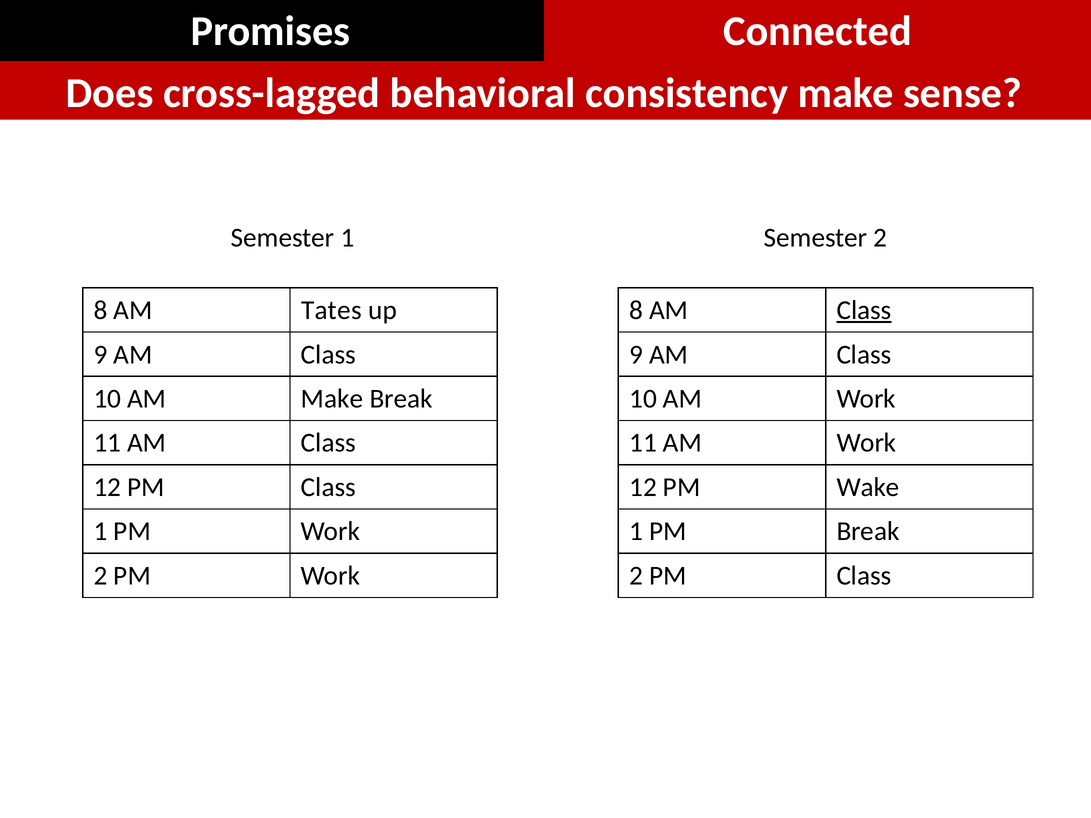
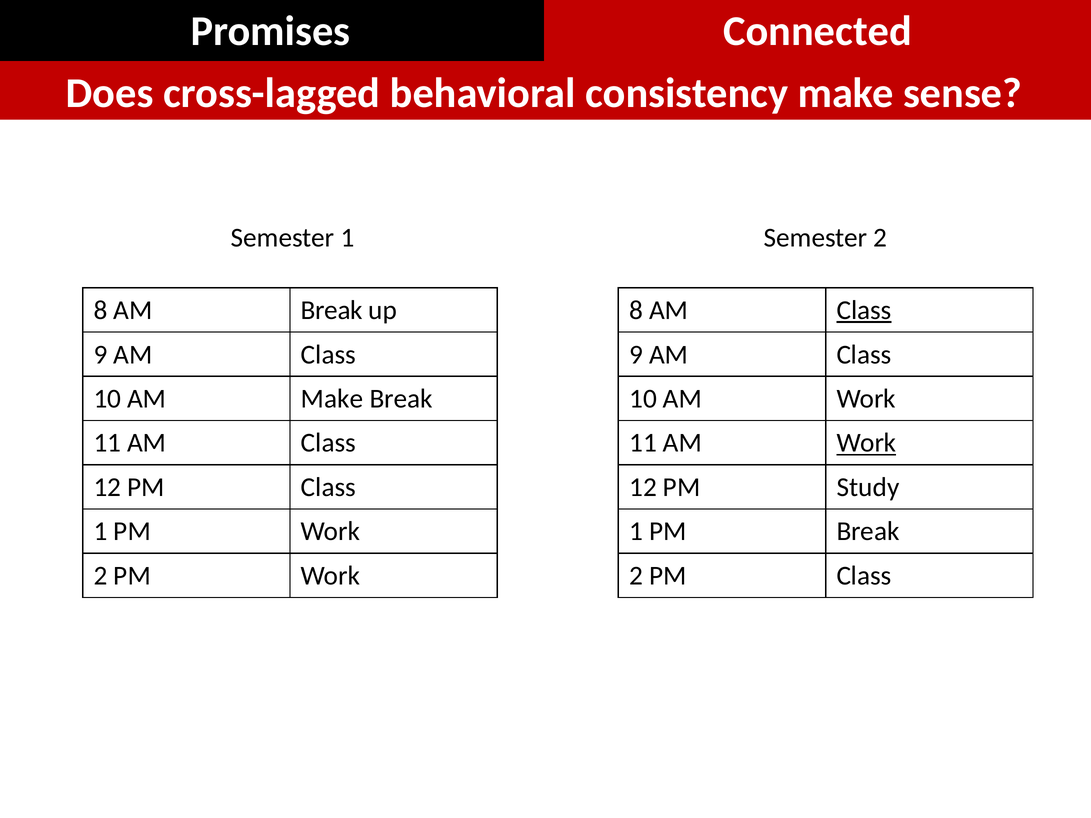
AM Tates: Tates -> Break
Work at (866, 443) underline: none -> present
Wake: Wake -> Study
